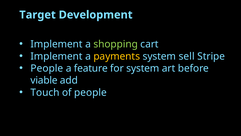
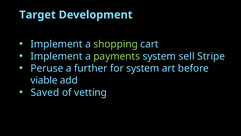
payments colour: yellow -> light green
People at (47, 68): People -> Peruse
feature: feature -> further
Touch: Touch -> Saved
of people: people -> vetting
